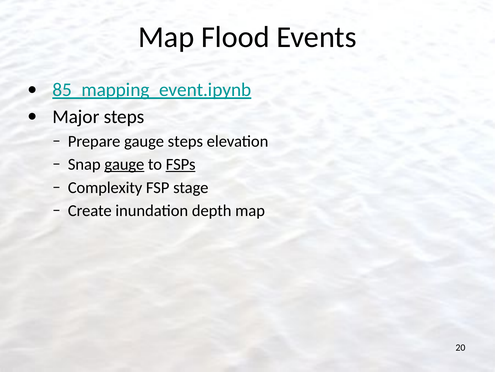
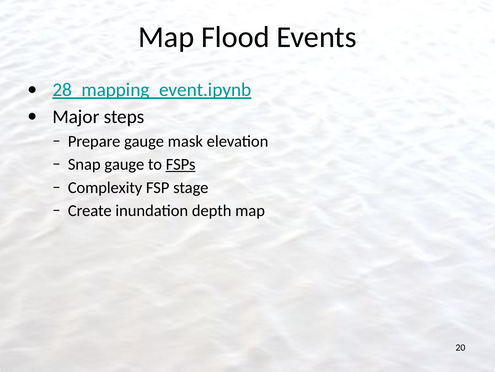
85_mapping_event.ipynb: 85_mapping_event.ipynb -> 28_mapping_event.ipynb
gauge steps: steps -> mask
gauge at (124, 164) underline: present -> none
